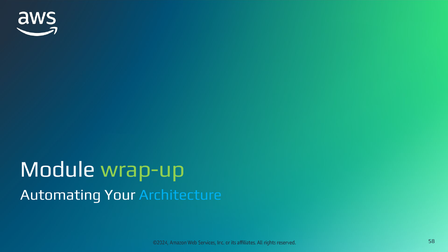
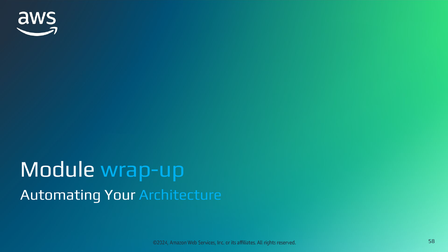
wrap-up colour: light green -> light blue
